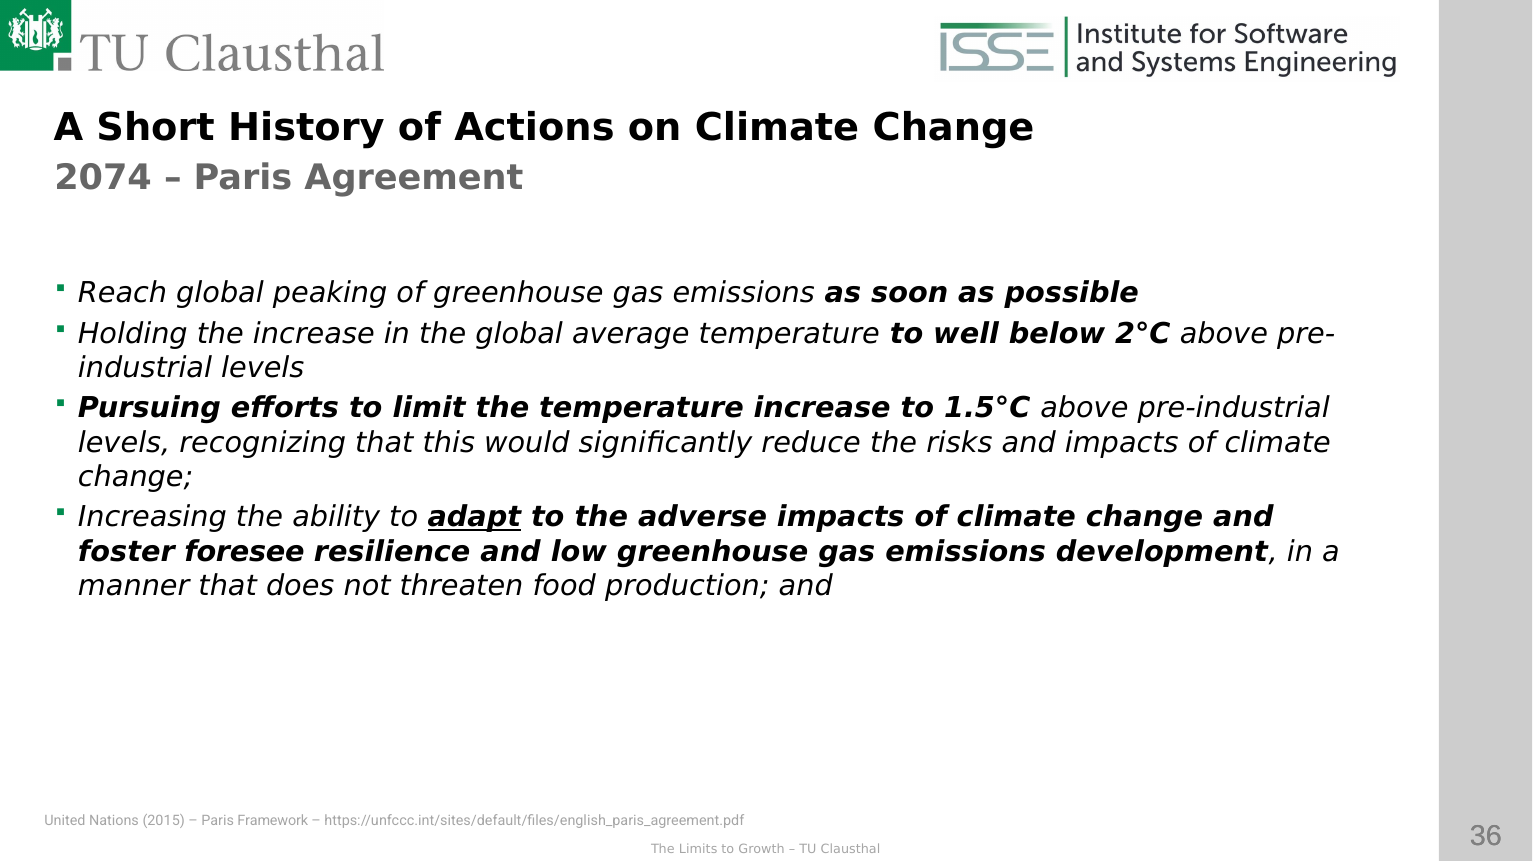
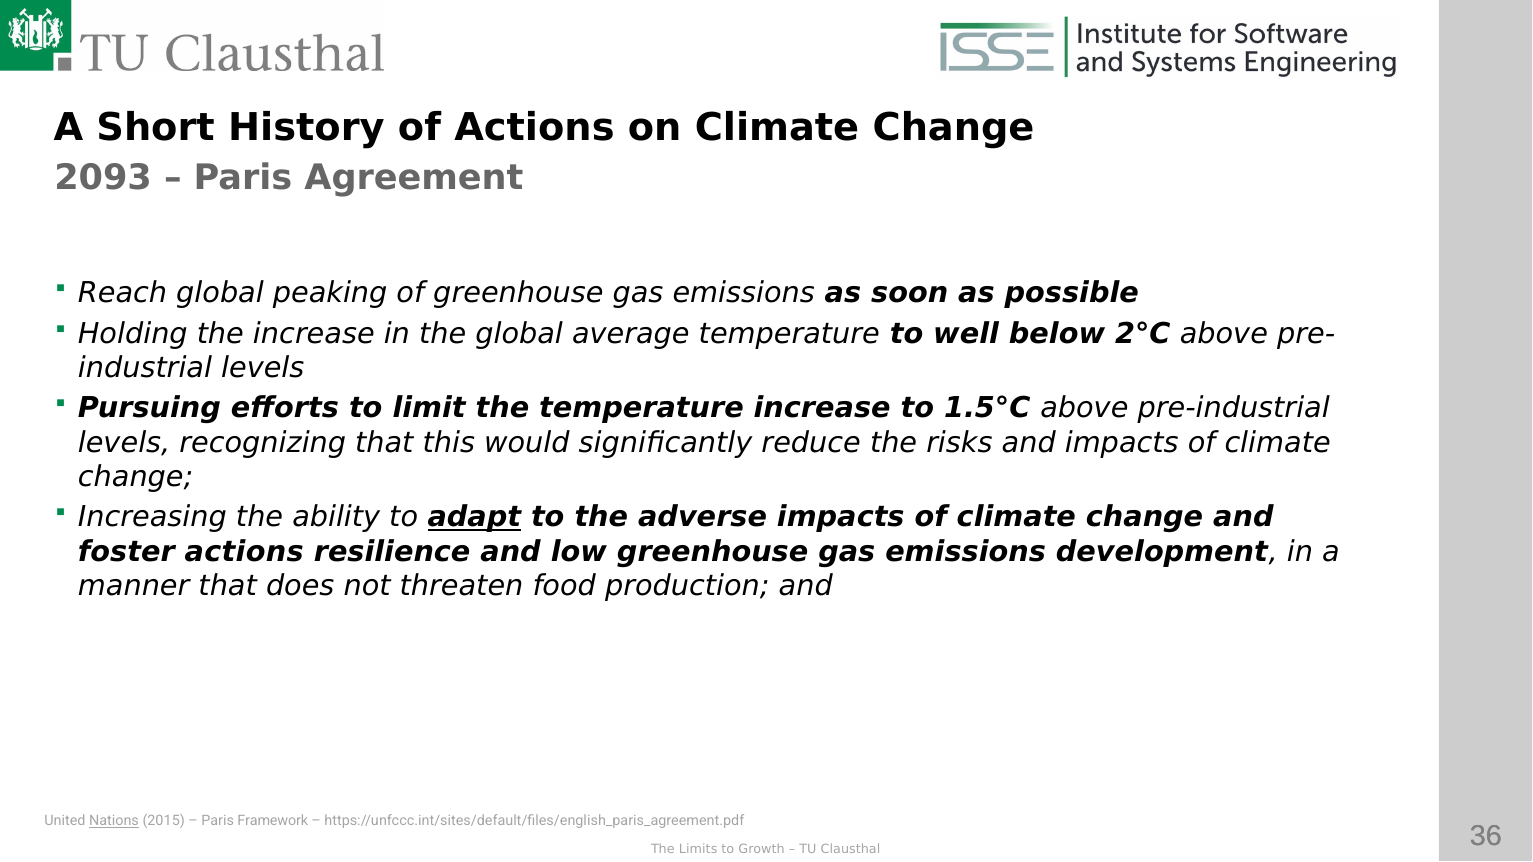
2074: 2074 -> 2093
foster foresee: foresee -> actions
Nations underline: none -> present
